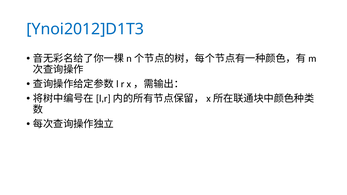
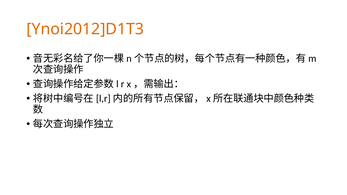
Ynoi2012]D1T3 colour: blue -> orange
